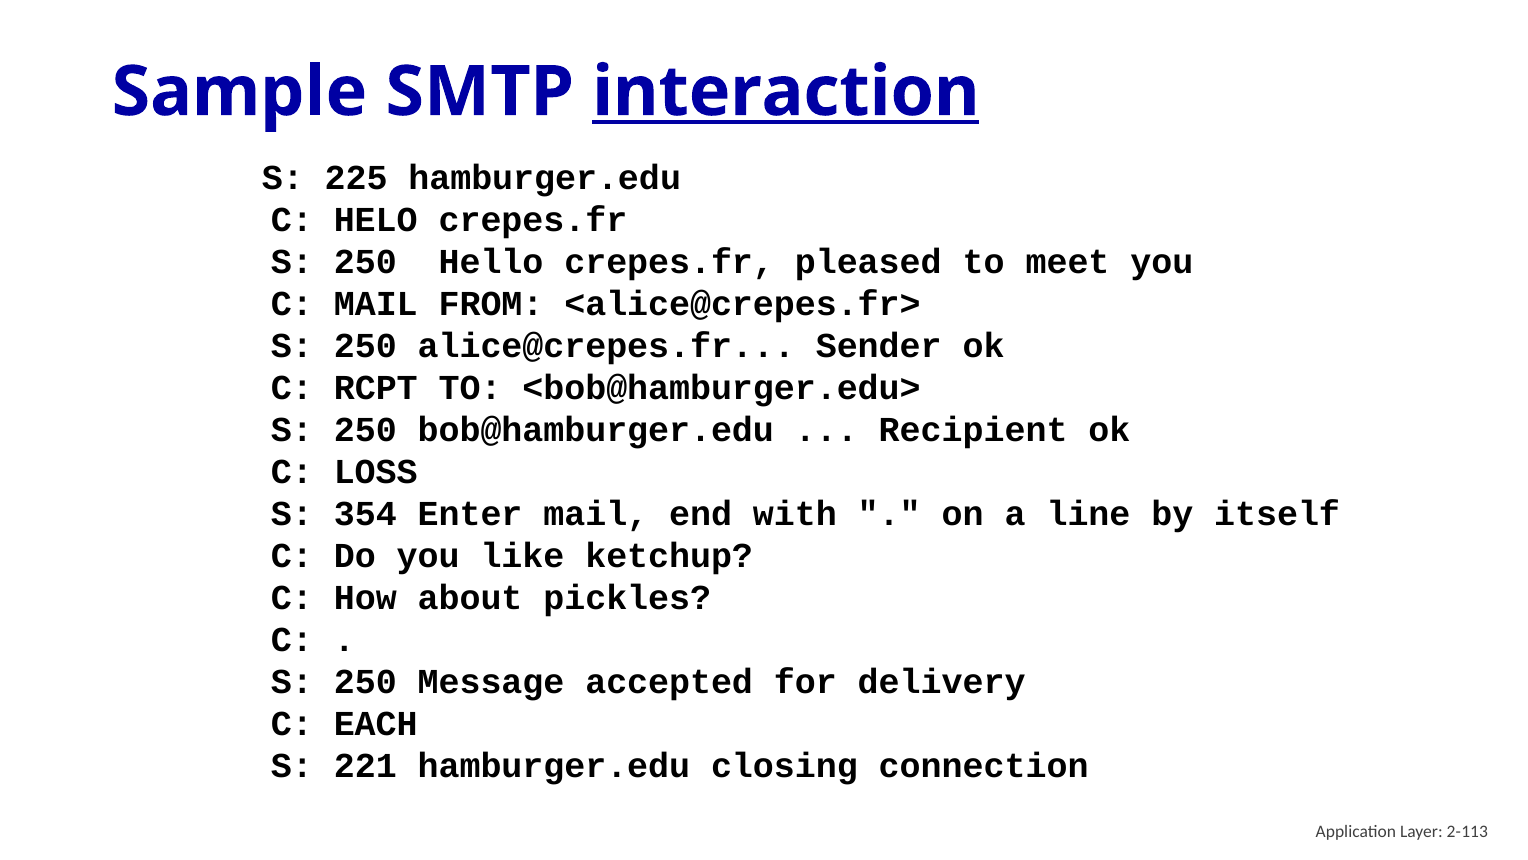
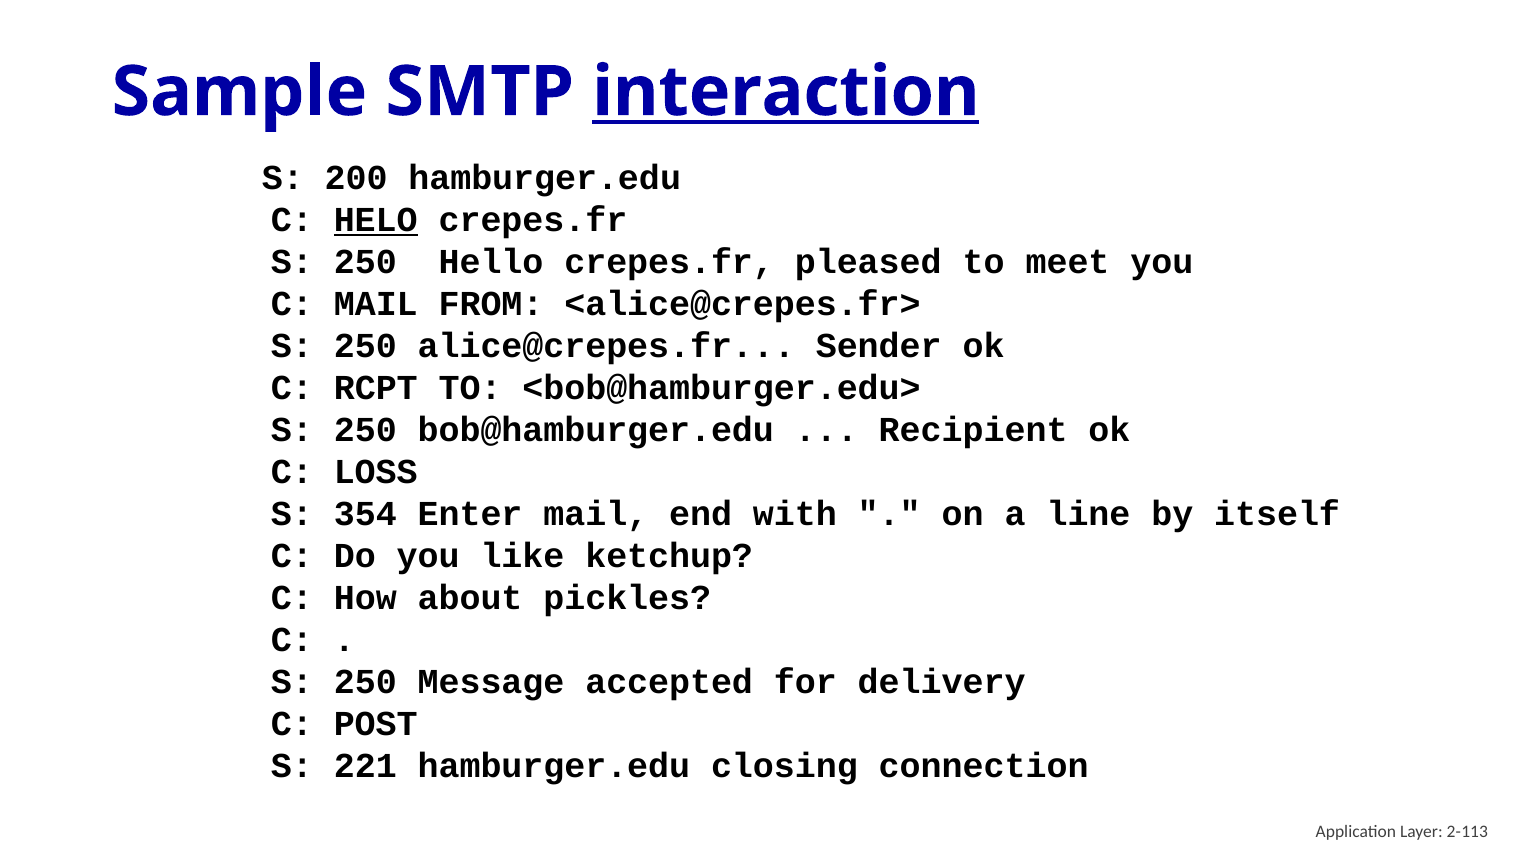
225: 225 -> 200
HELO underline: none -> present
EACH: EACH -> POST
